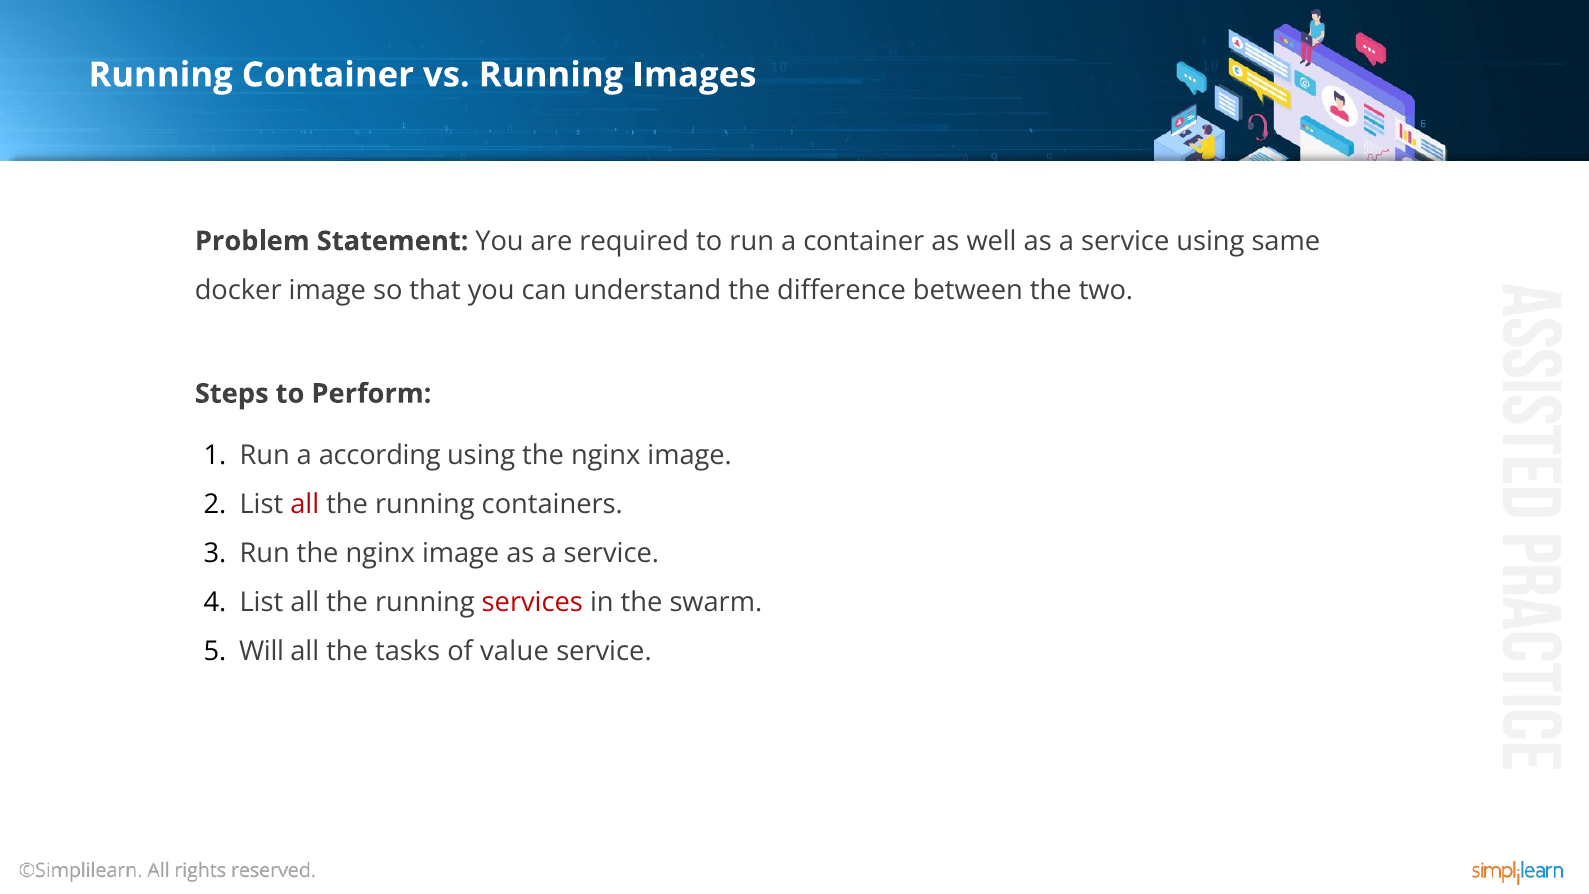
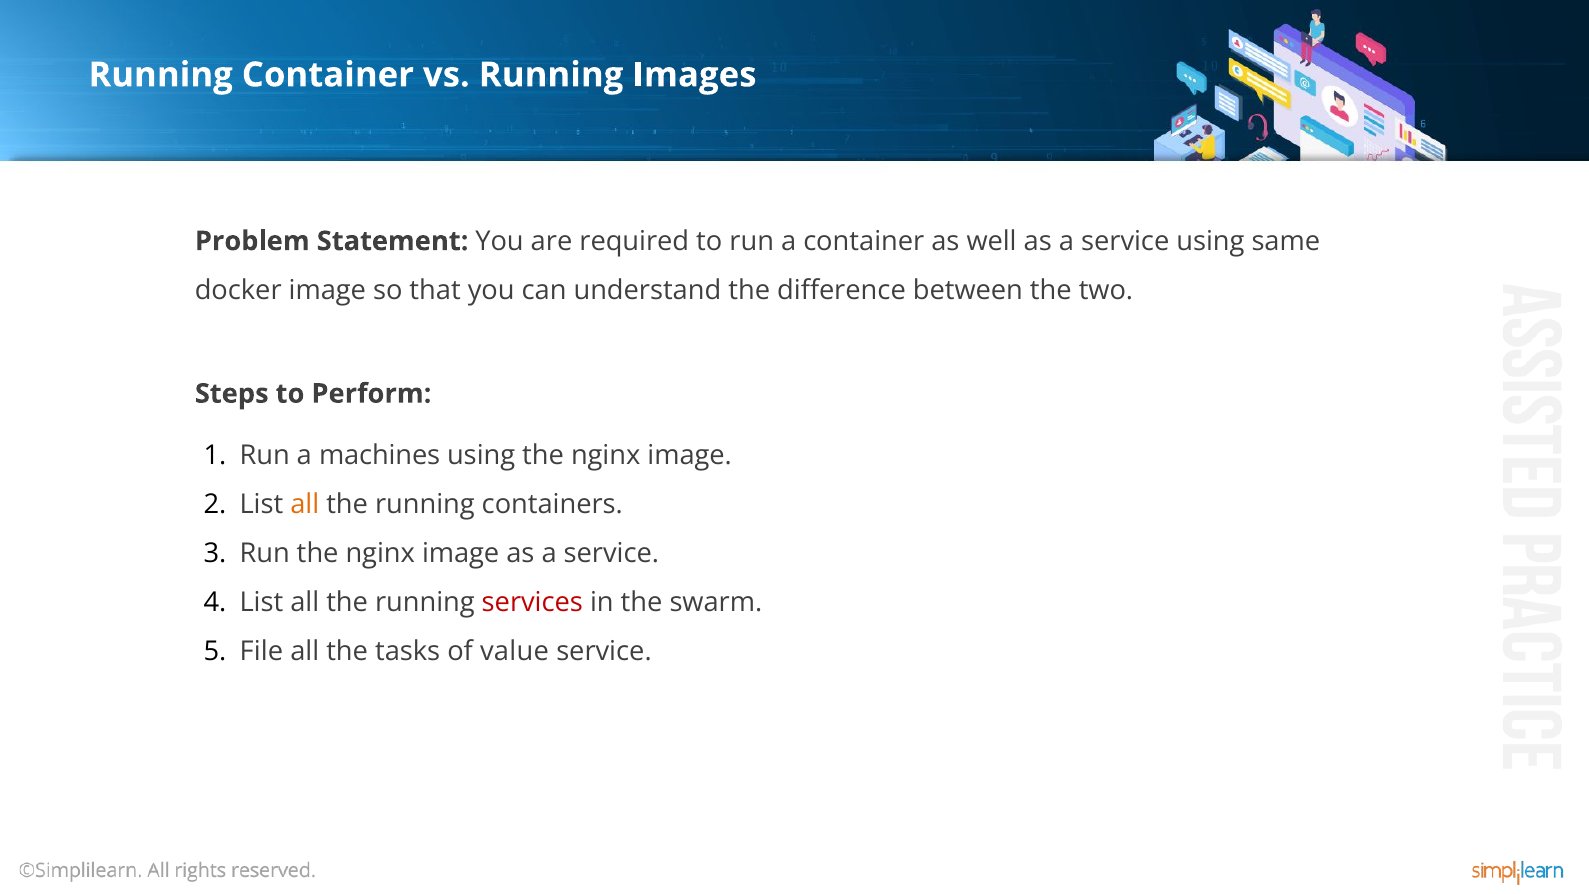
according: according -> machines
all at (305, 504) colour: red -> orange
Will: Will -> File
